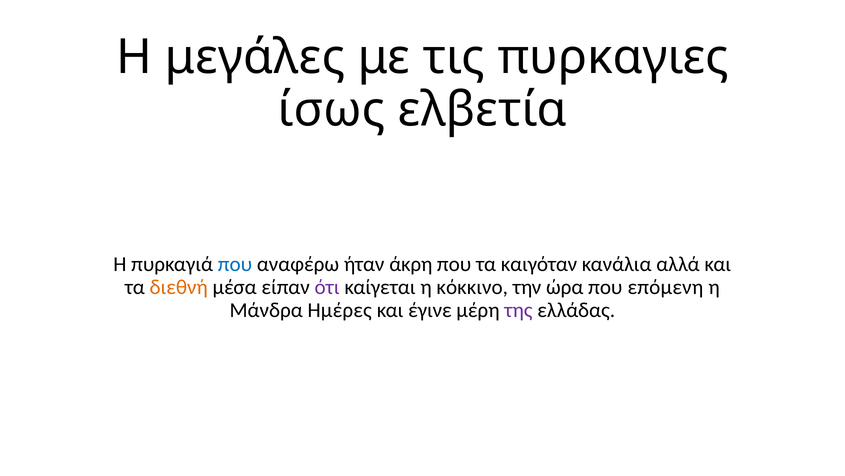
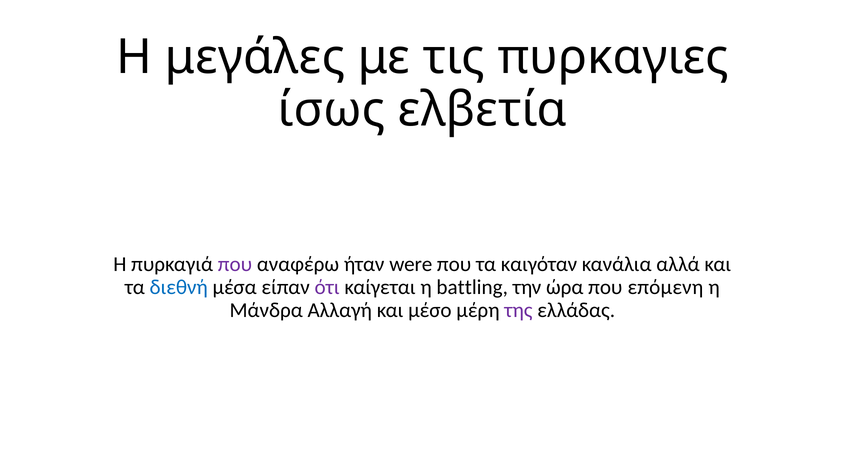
που at (235, 264) colour: blue -> purple
άκρη: άκρη -> were
διεθνή colour: orange -> blue
κόκκινο: κόκκινο -> battling
Ημέρες: Ημέρες -> Αλλαγή
έγινε: έγινε -> μέσο
